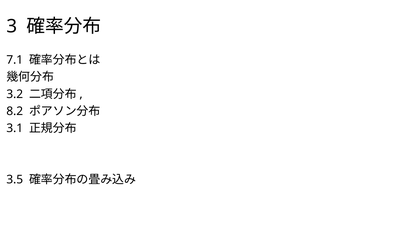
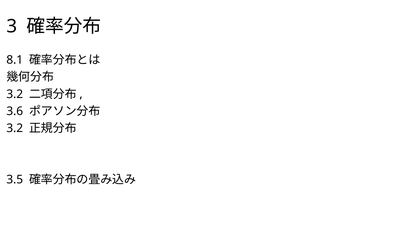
7.1: 7.1 -> 8.1
8.2: 8.2 -> 3.6
3.1 at (15, 129): 3.1 -> 3.2
